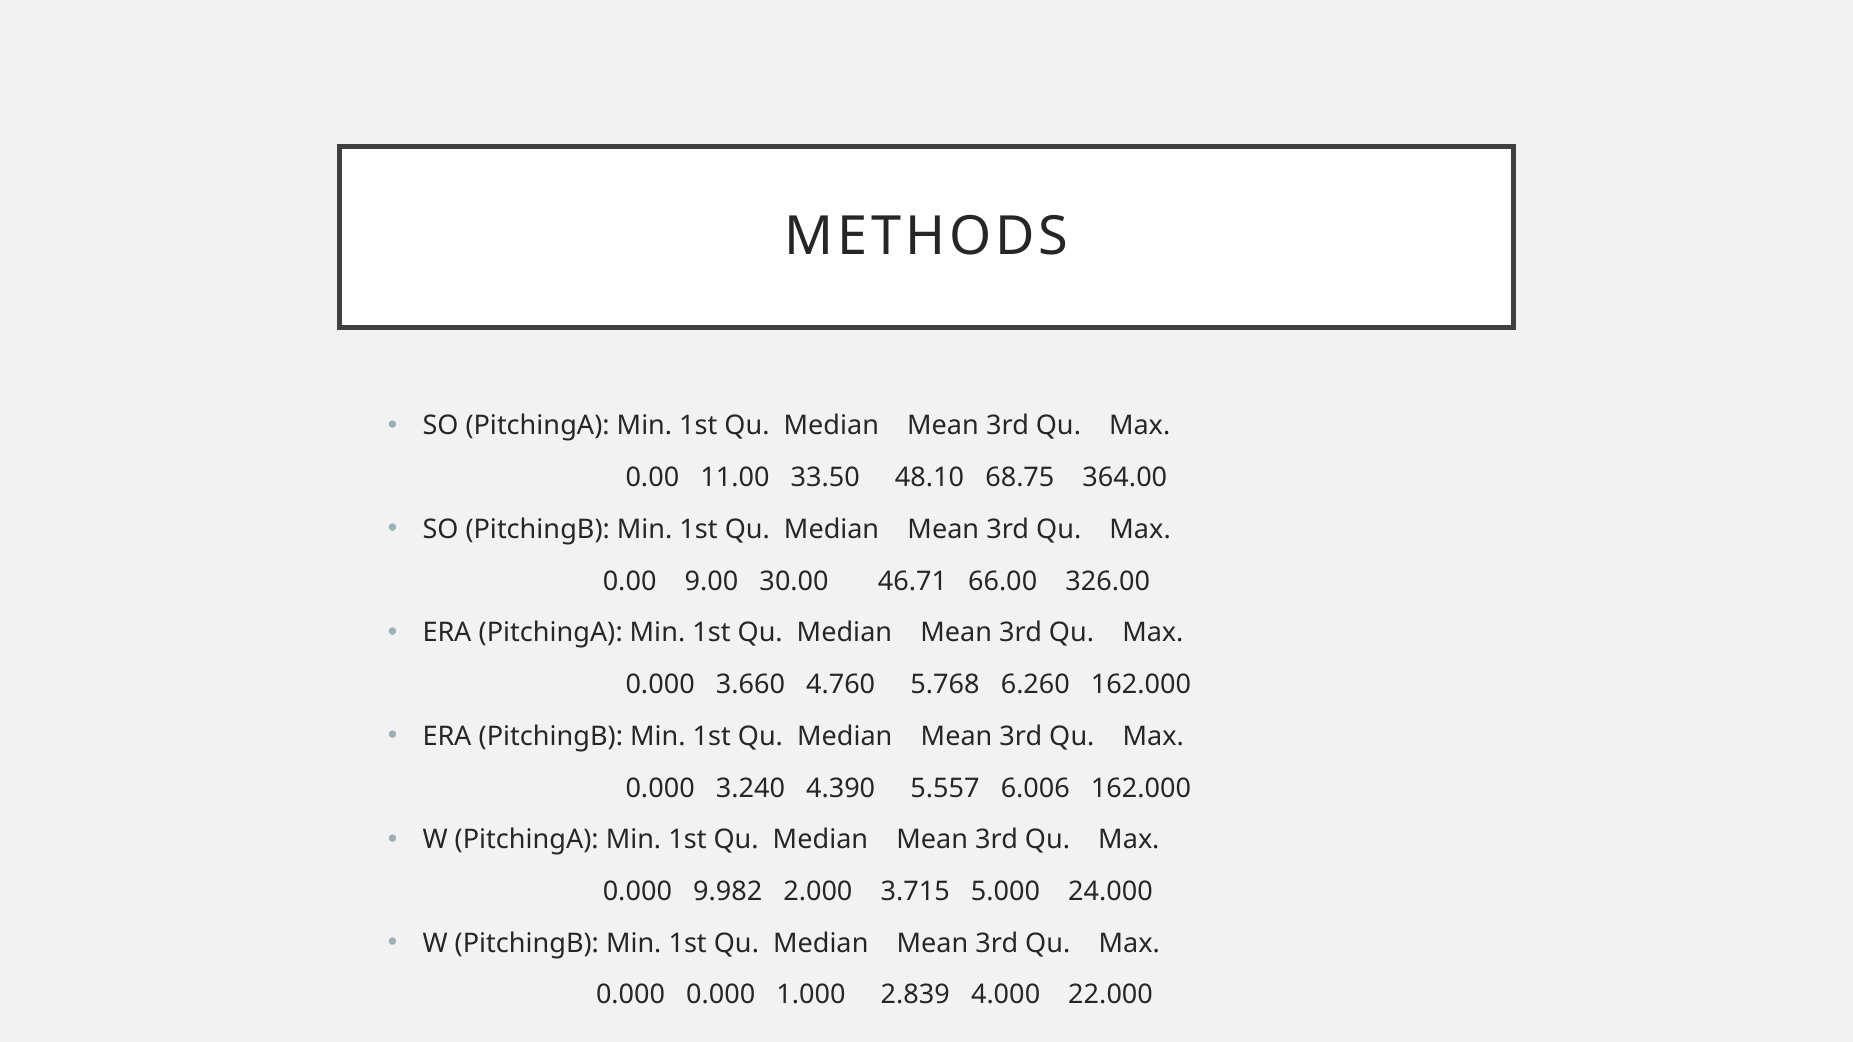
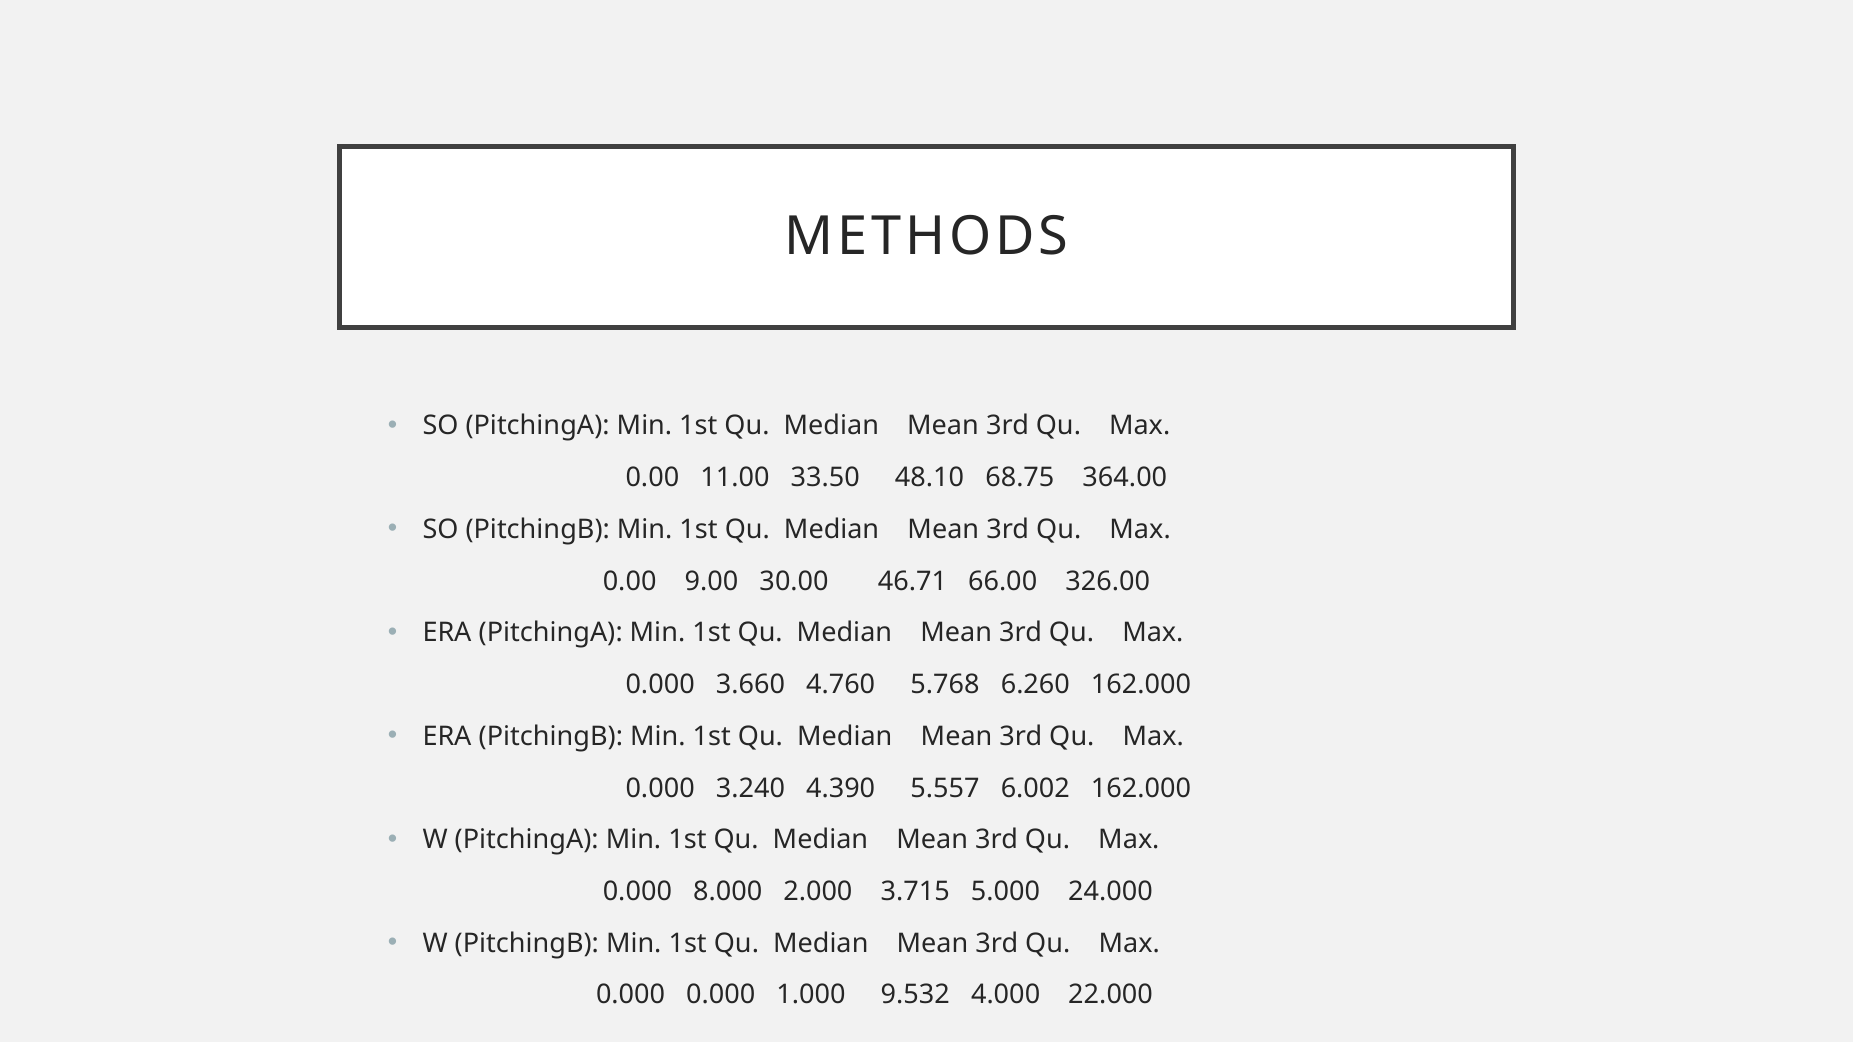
6.006: 6.006 -> 6.002
9.982: 9.982 -> 8.000
2.839: 2.839 -> 9.532
